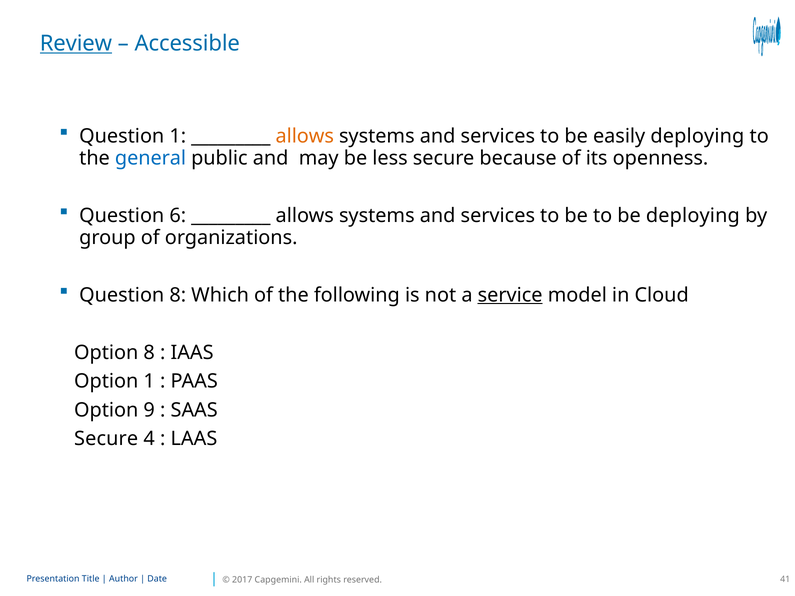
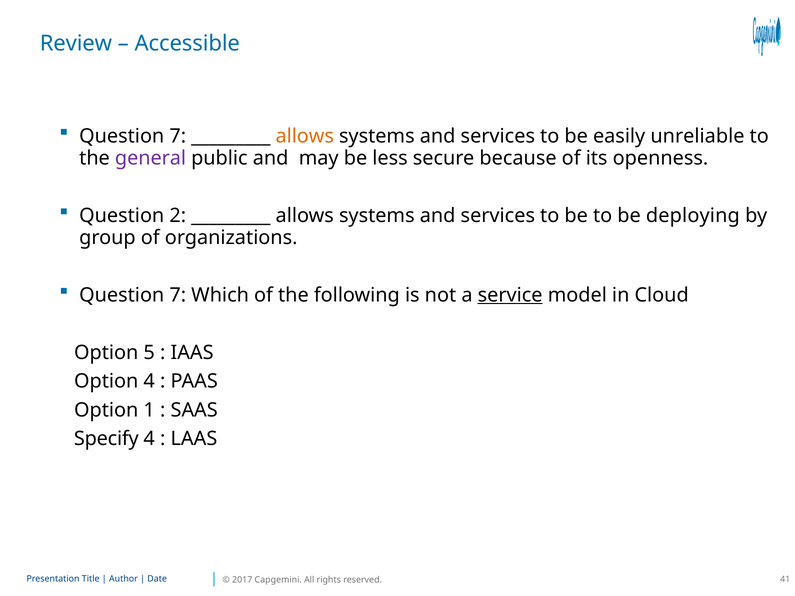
Review underline: present -> none
1 at (178, 136): 1 -> 7
easily deploying: deploying -> unreliable
general colour: blue -> purple
6: 6 -> 2
8 at (178, 295): 8 -> 7
Option 8: 8 -> 5
Option 1: 1 -> 4
9: 9 -> 1
Secure at (106, 439): Secure -> Specify
